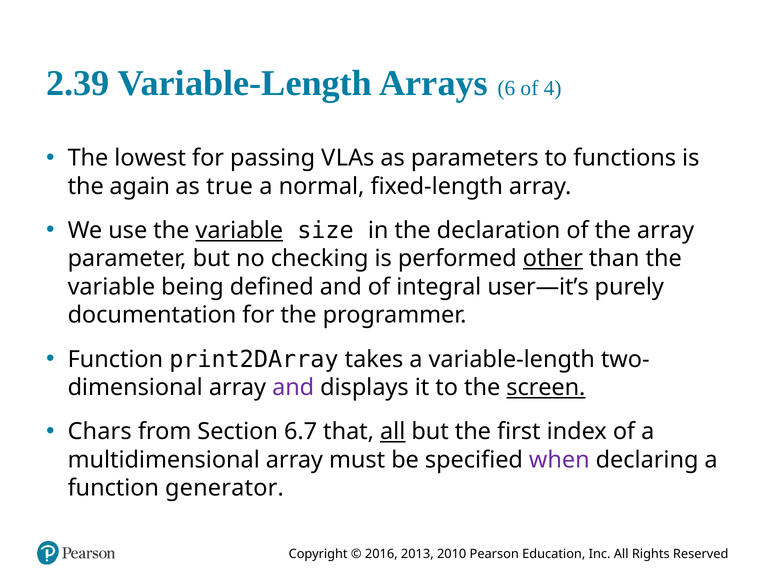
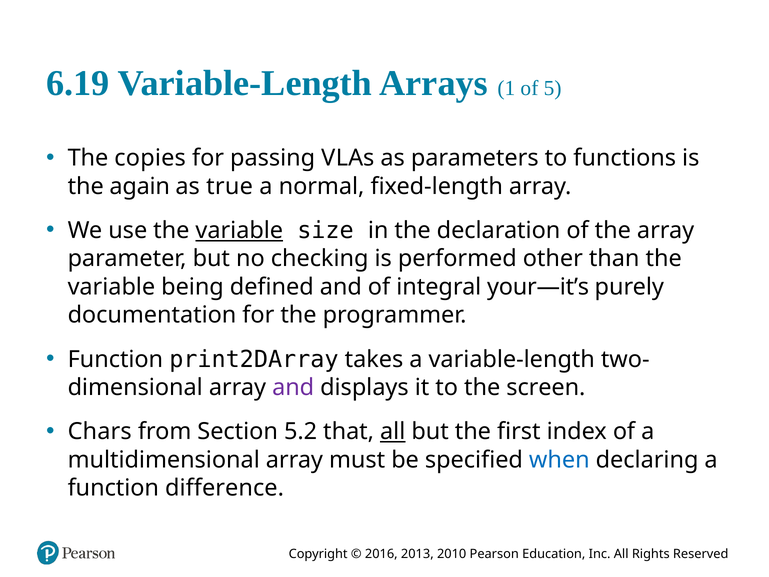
2.39: 2.39 -> 6.19
6: 6 -> 1
4: 4 -> 5
lowest: lowest -> copies
other underline: present -> none
user—it’s: user—it’s -> your—it’s
screen underline: present -> none
6.7: 6.7 -> 5.2
when colour: purple -> blue
generator: generator -> difference
